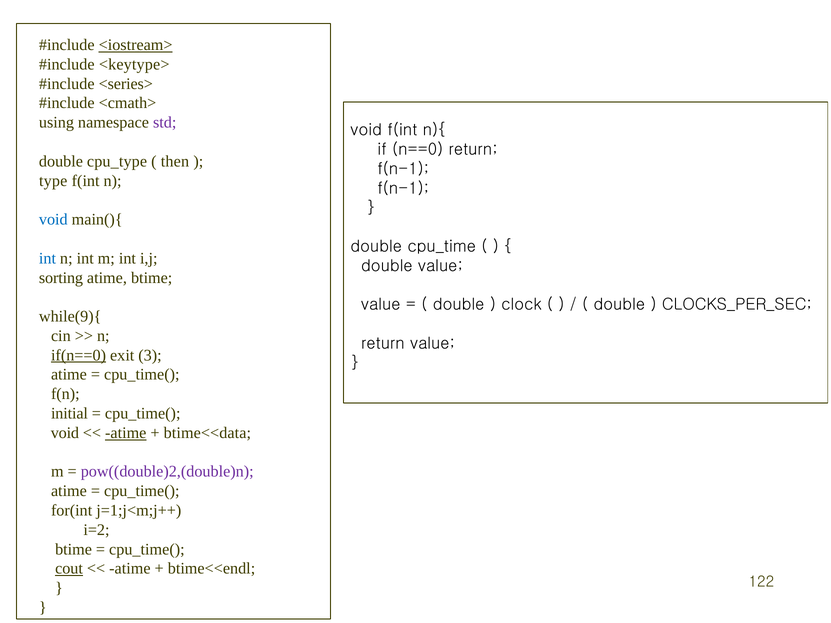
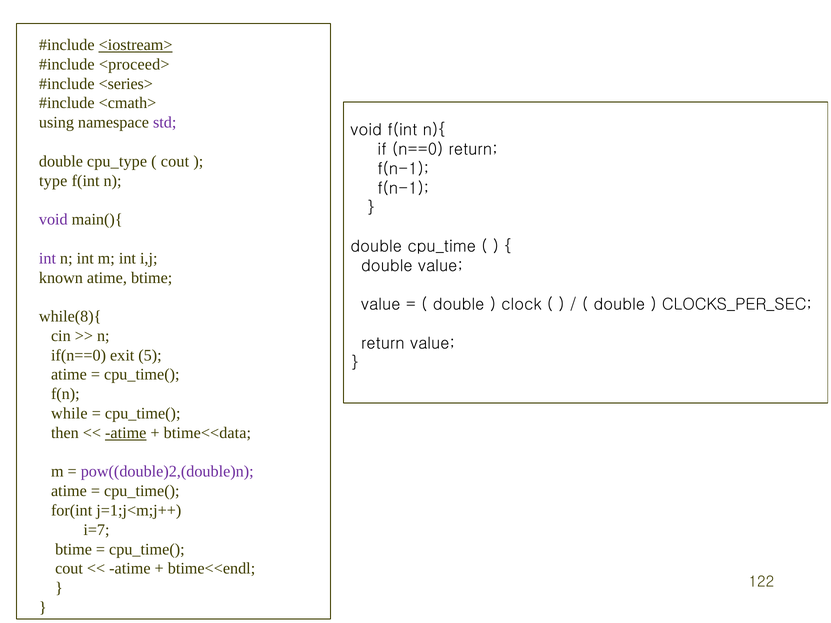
<keytype>: <keytype> -> <proceed>
then at (175, 161): then -> cout
void at (53, 220) colour: blue -> purple
int at (47, 258) colour: blue -> purple
sorting: sorting -> known
while(9){: while(9){ -> while(8){
if(n==0 underline: present -> none
3: 3 -> 5
initial: initial -> while
void at (65, 433): void -> then
i=2: i=2 -> i=7
cout at (69, 569) underline: present -> none
